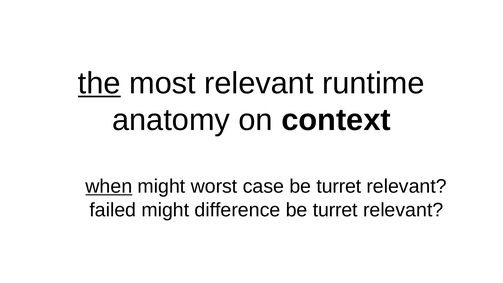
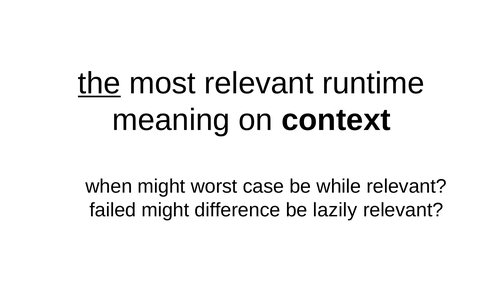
anatomy: anatomy -> meaning
when underline: present -> none
case be turret: turret -> while
turret at (335, 210): turret -> lazily
